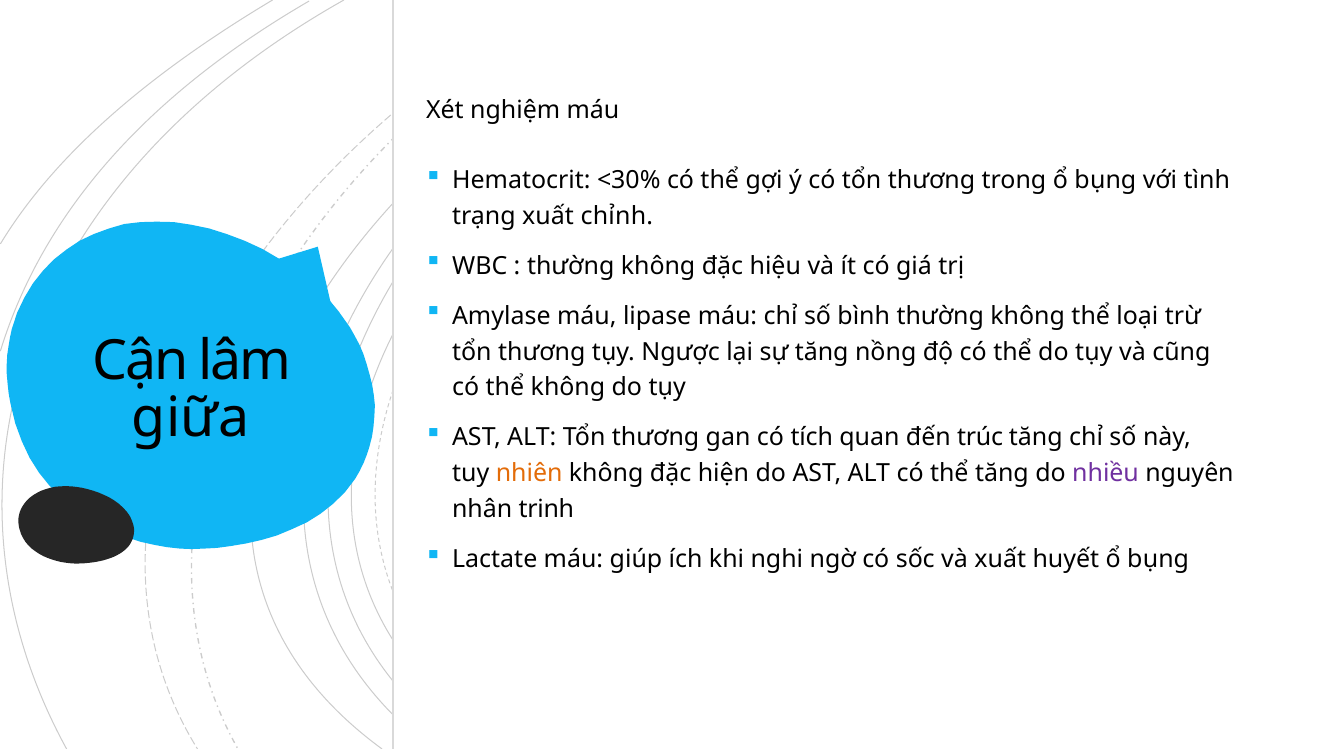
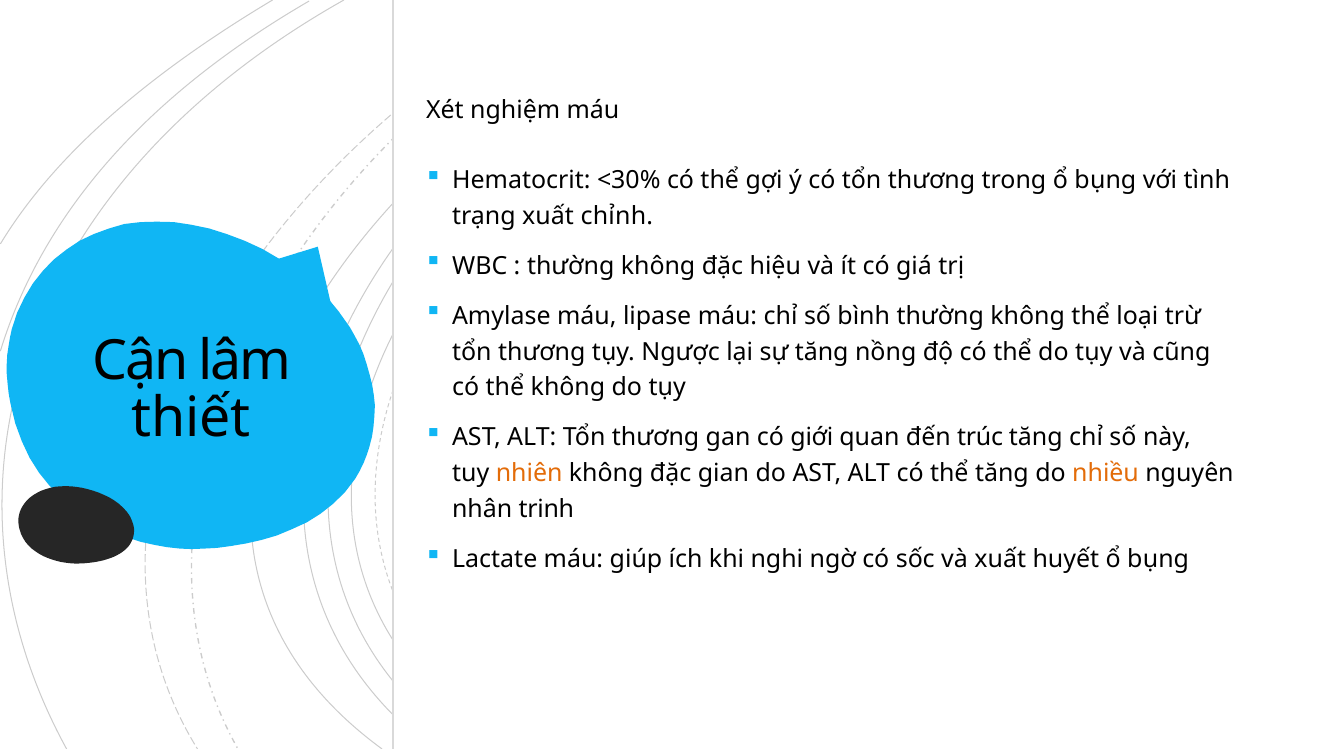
giữa: giữa -> thiết
tích: tích -> giới
hiện: hiện -> gian
nhiều colour: purple -> orange
